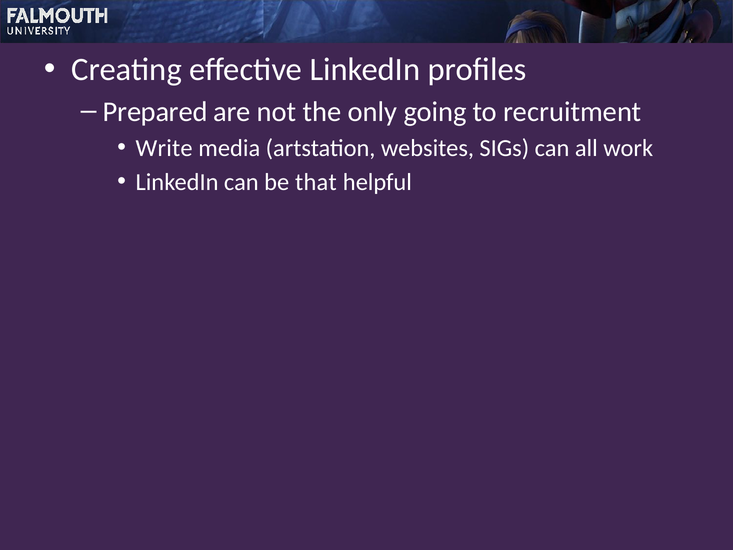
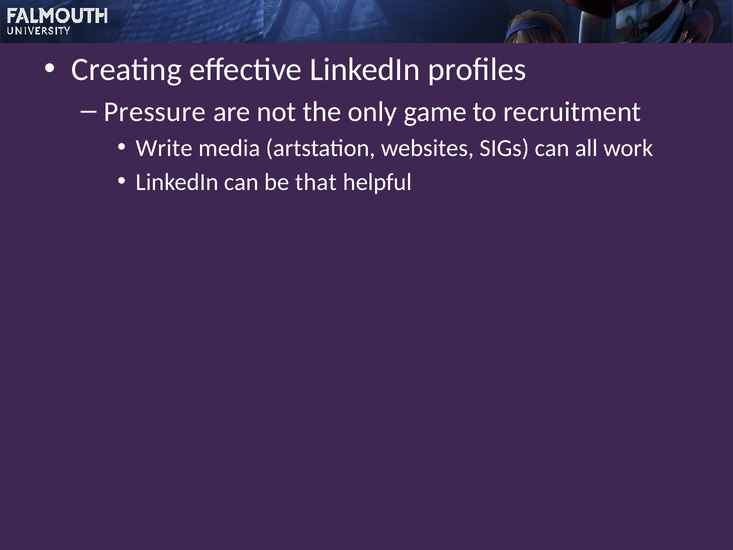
Prepared: Prepared -> Pressure
going: going -> game
